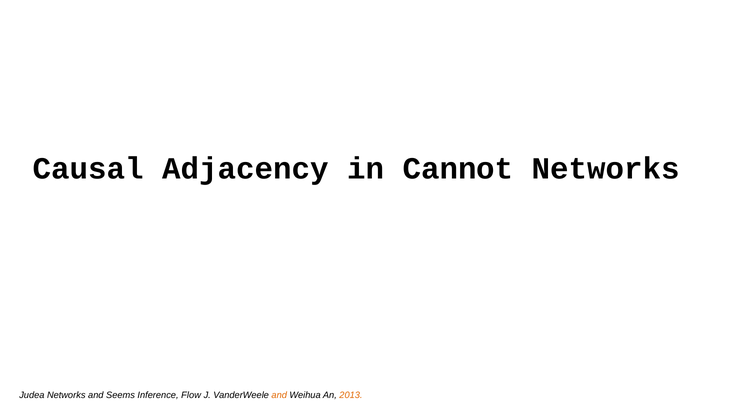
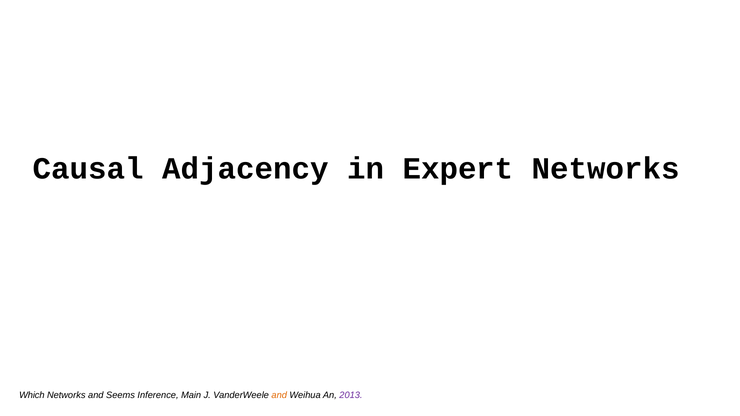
Cannot: Cannot -> Expert
Judea: Judea -> Which
Flow: Flow -> Main
2013 colour: orange -> purple
